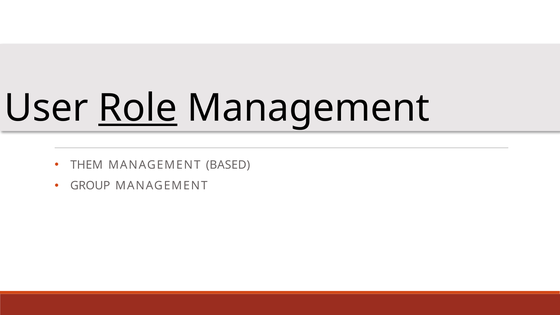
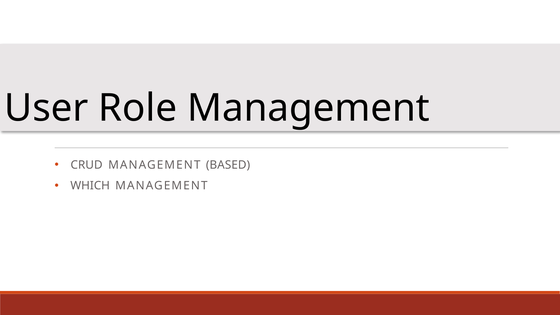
Role underline: present -> none
THEM: THEM -> CRUD
GROUP: GROUP -> WHICH
